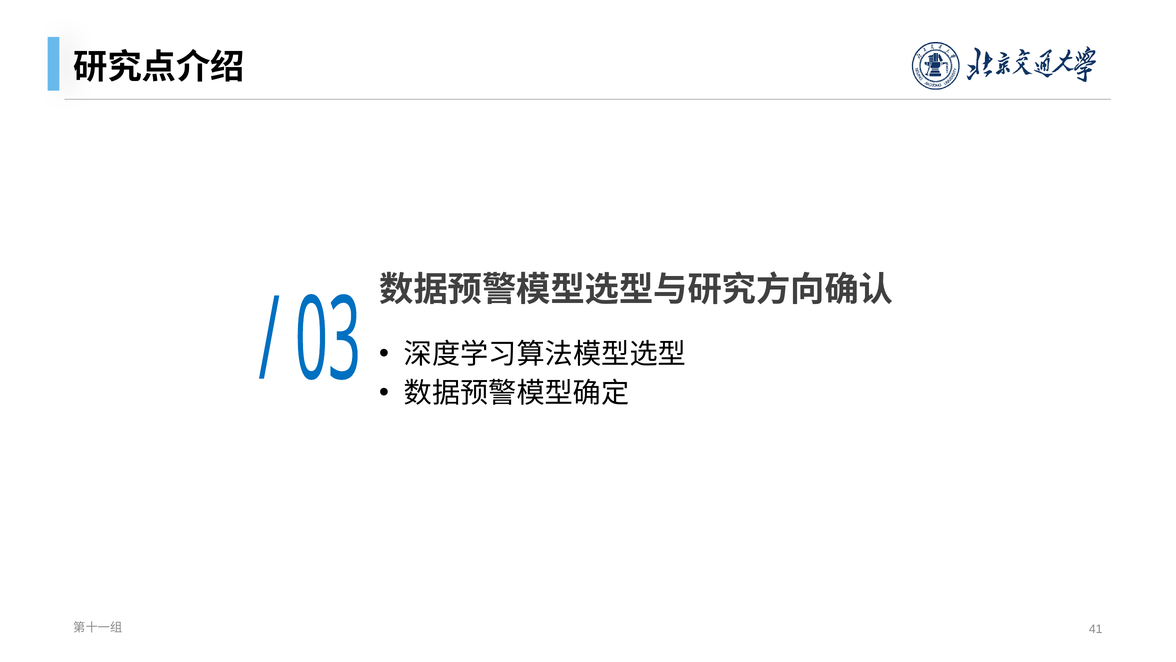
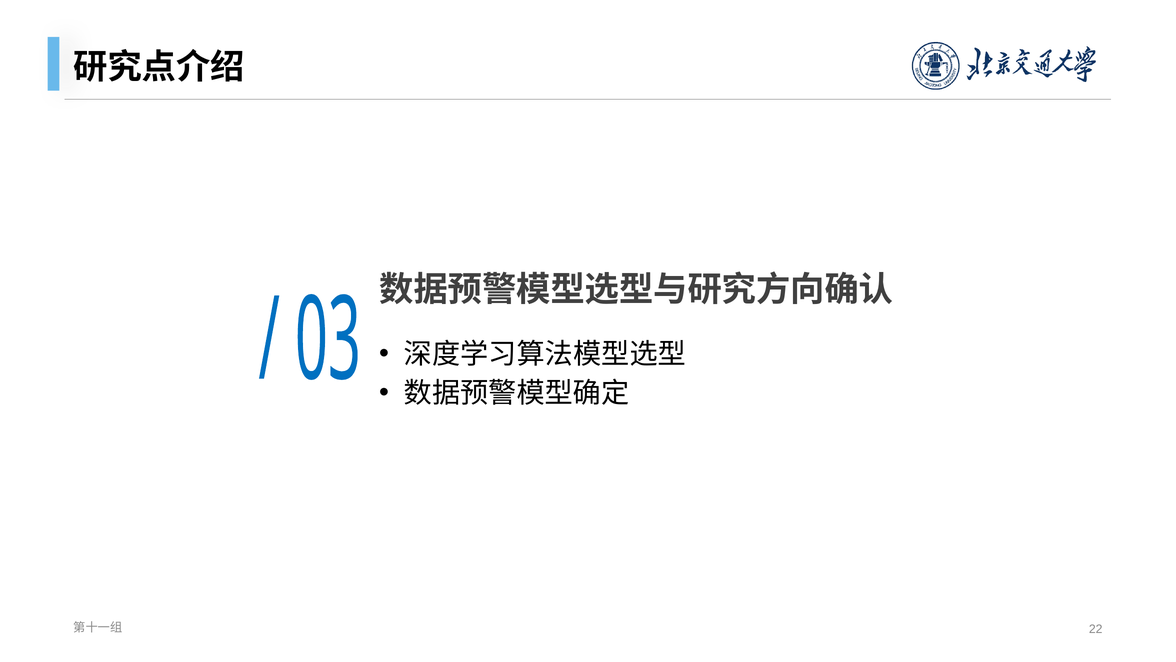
41: 41 -> 22
